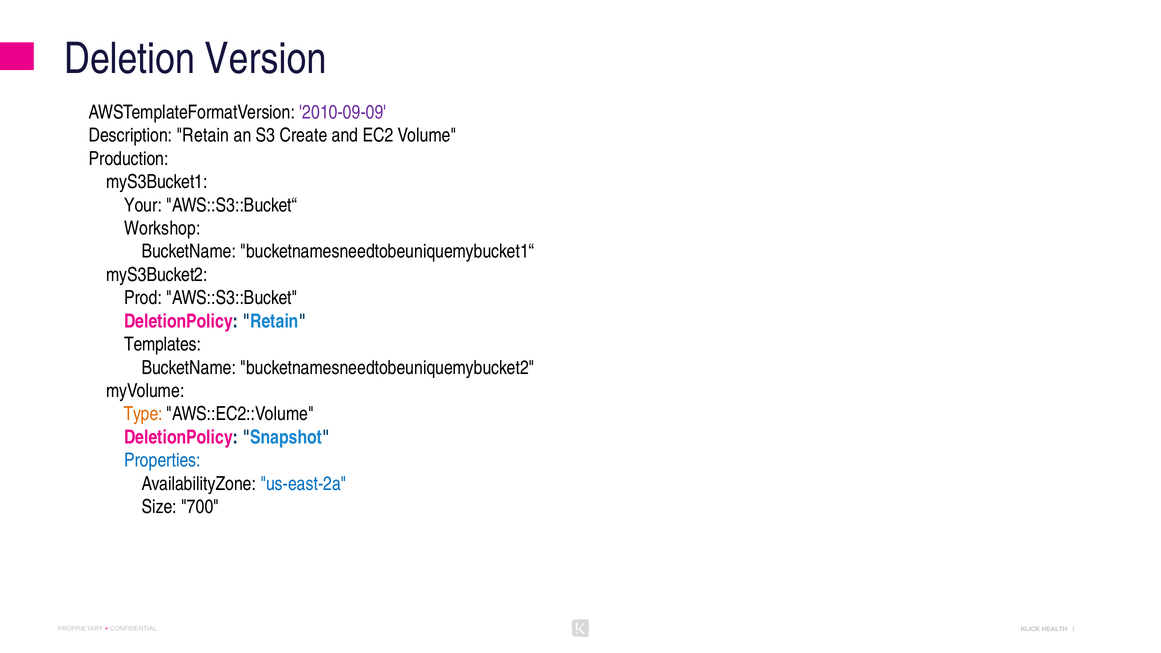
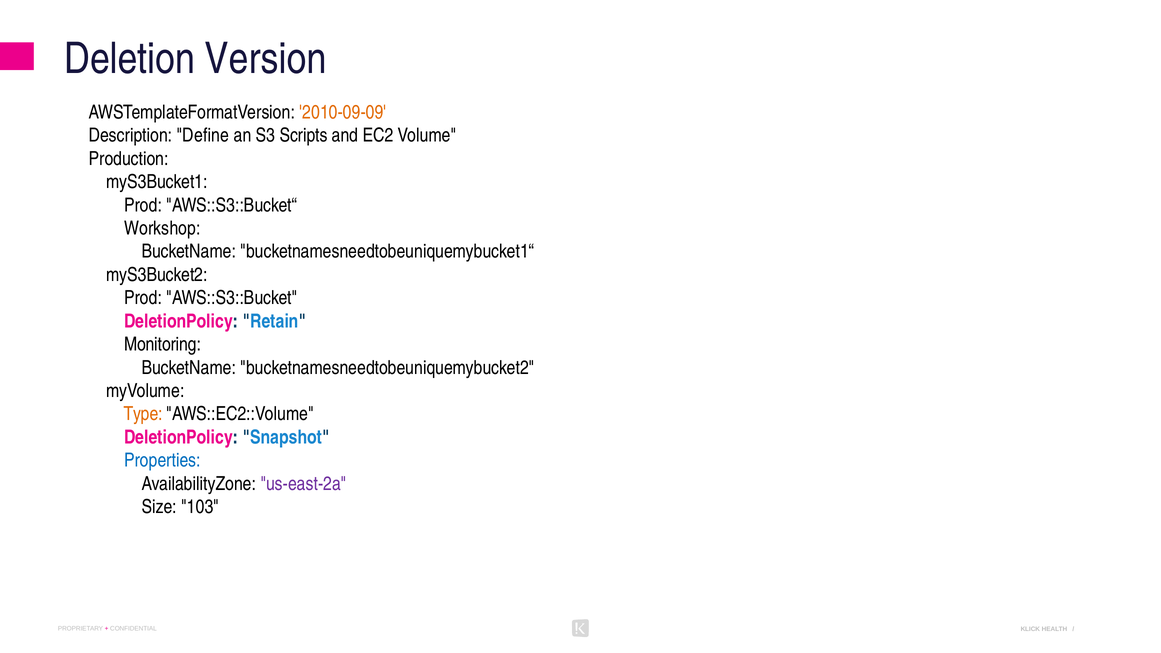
2010-09-09 colour: purple -> orange
Description Retain: Retain -> Define
Create: Create -> Scripts
Your at (143, 205): Your -> Prod
Templates: Templates -> Monitoring
us-east-2a colour: blue -> purple
700: 700 -> 103
